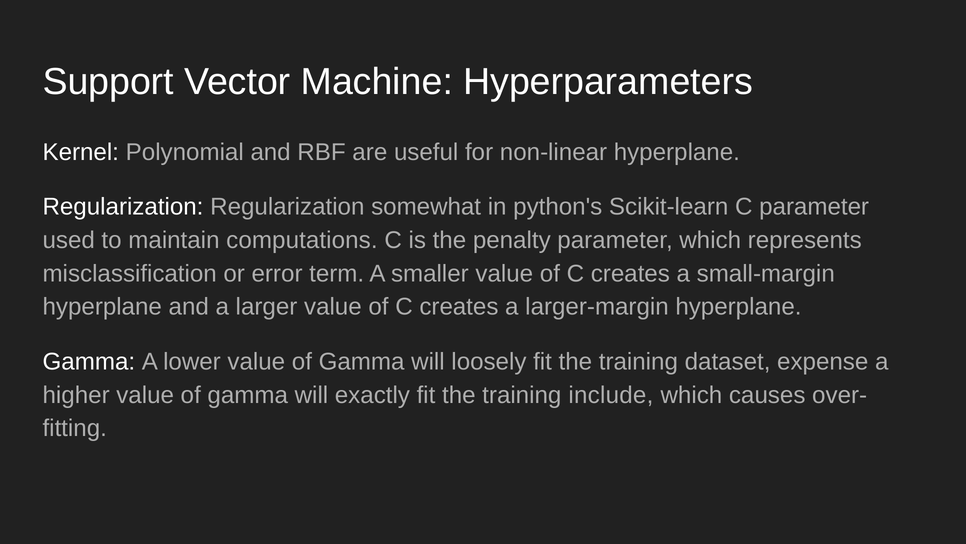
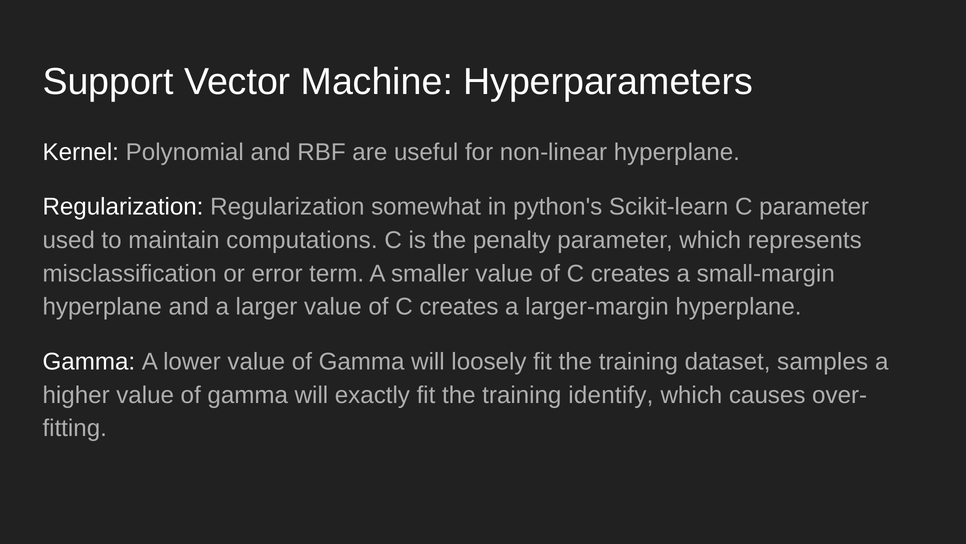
expense: expense -> samples
include: include -> identify
